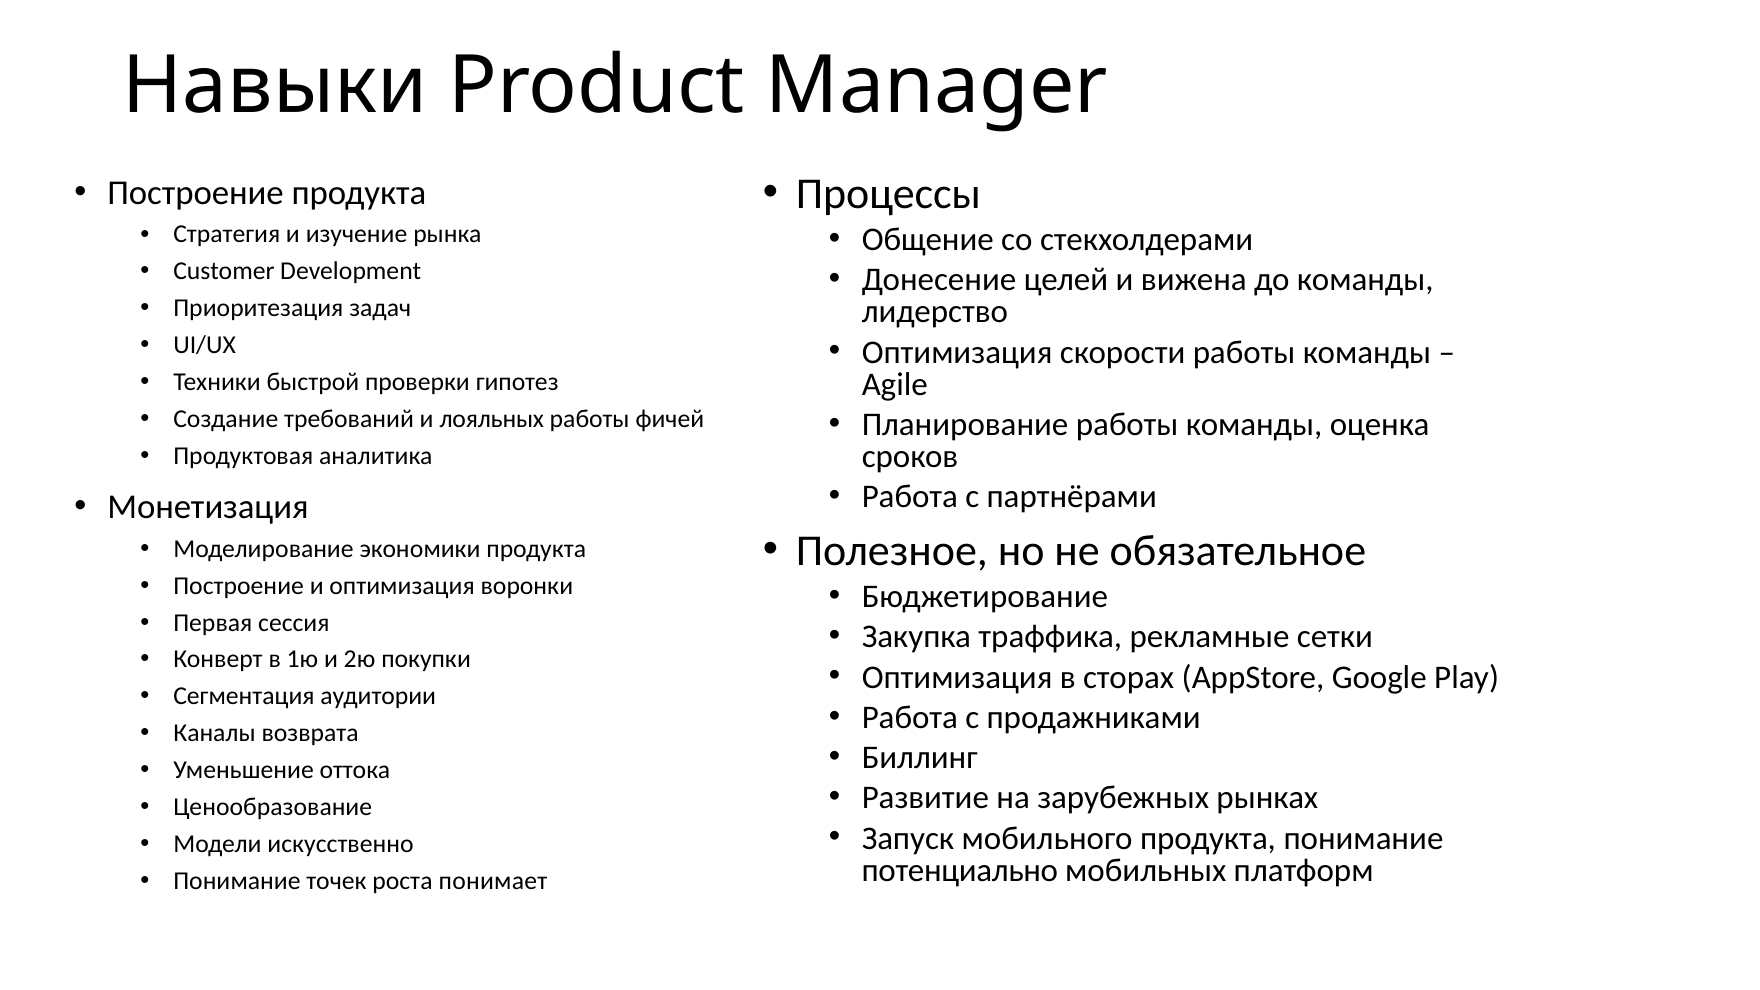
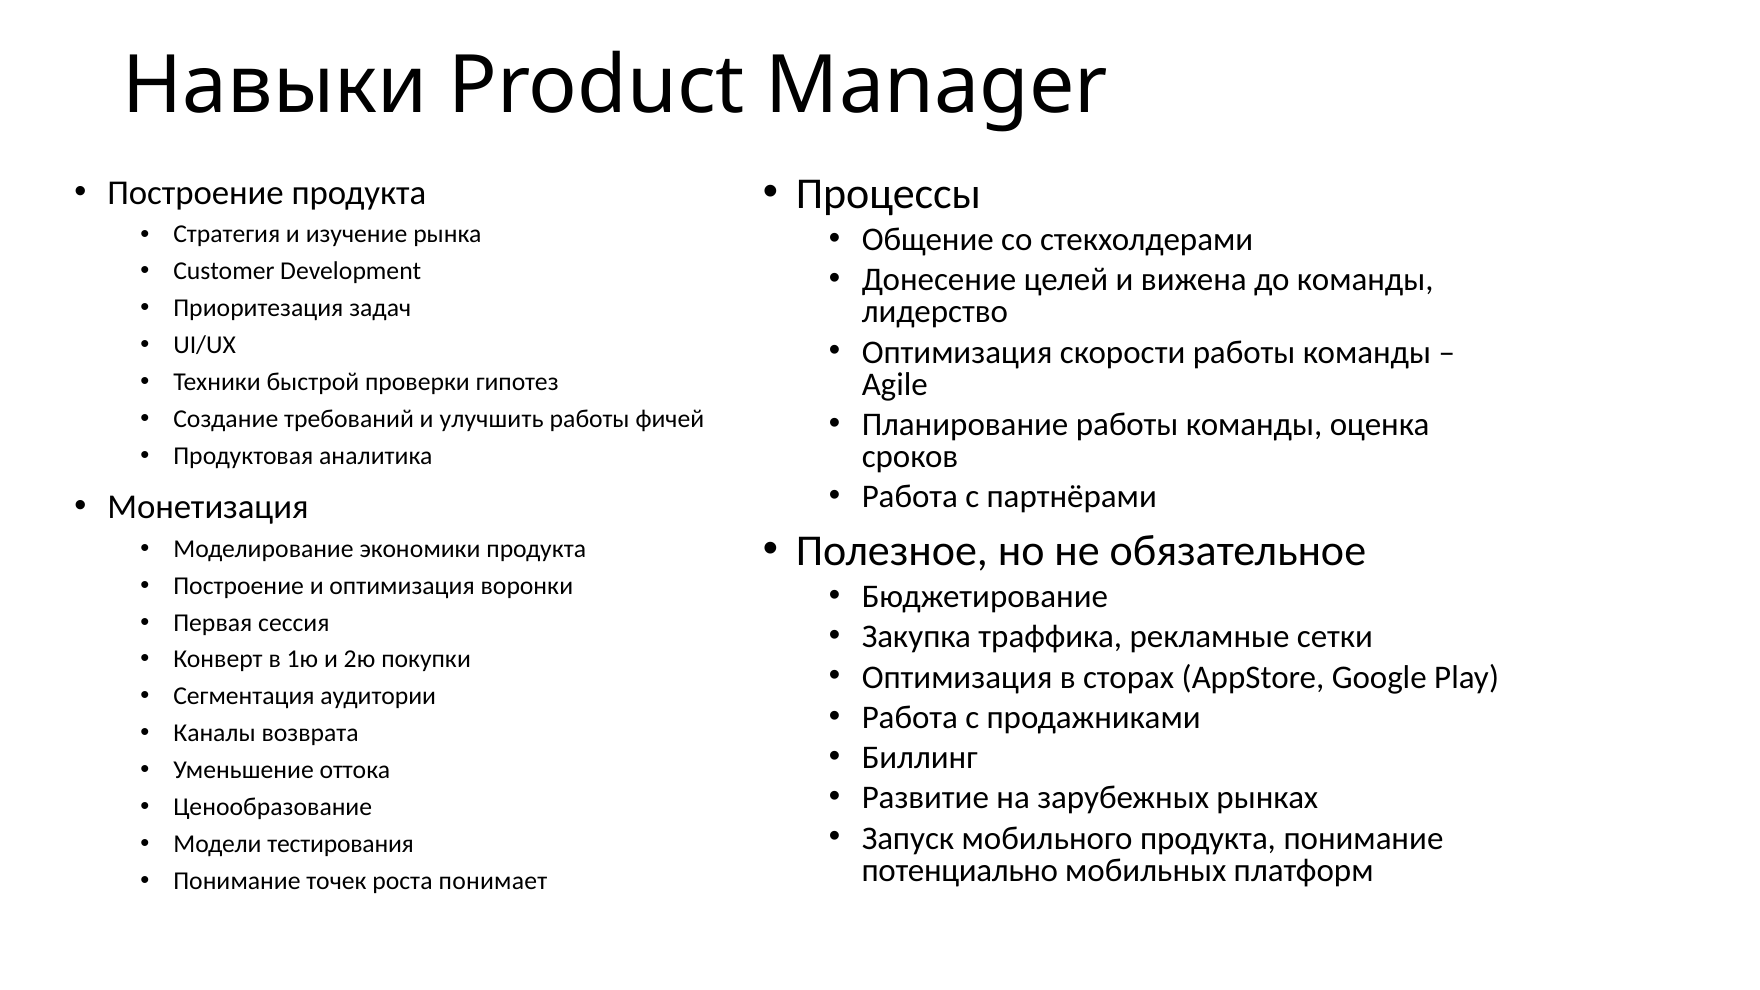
лояльных: лояльных -> улучшить
искусственно: искусственно -> тестирования
